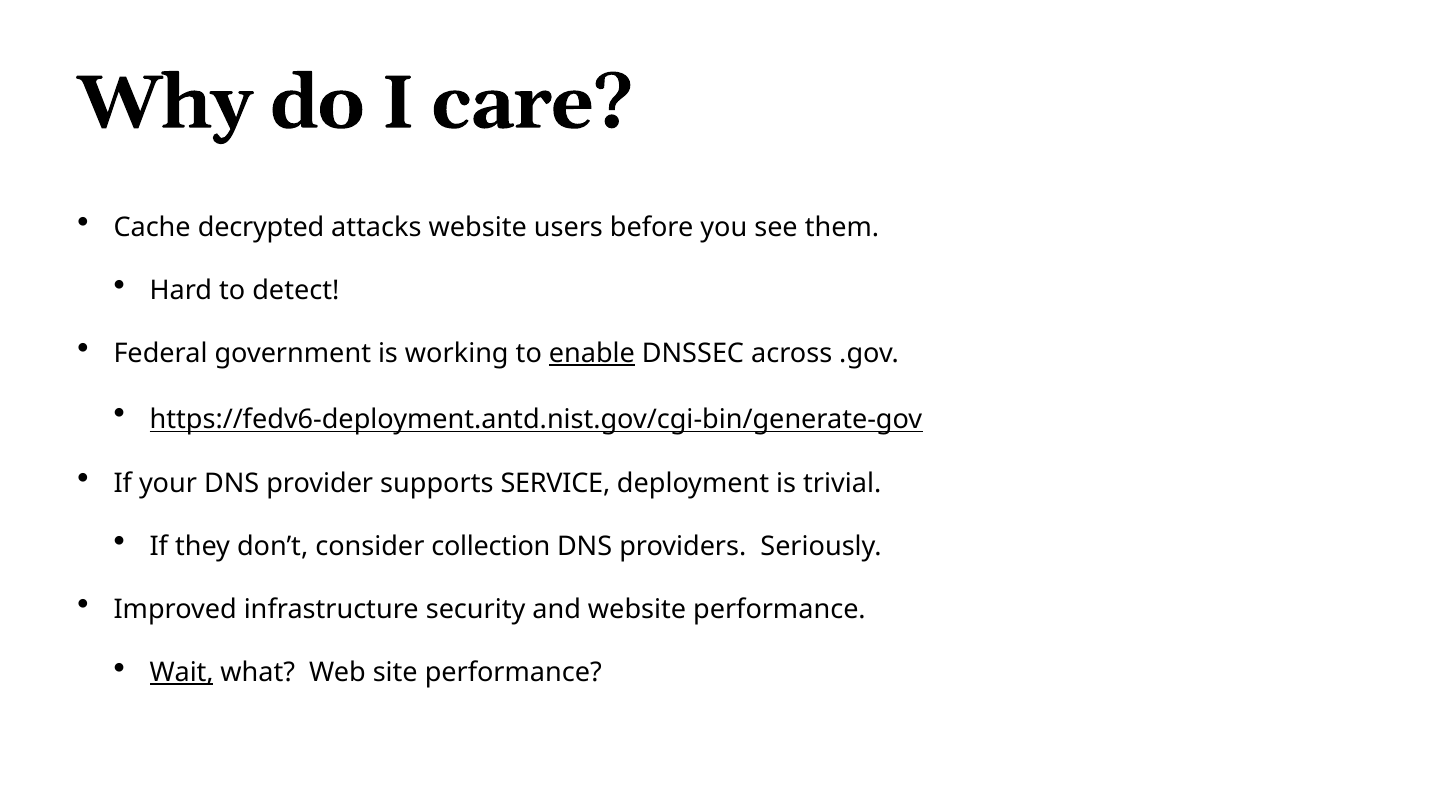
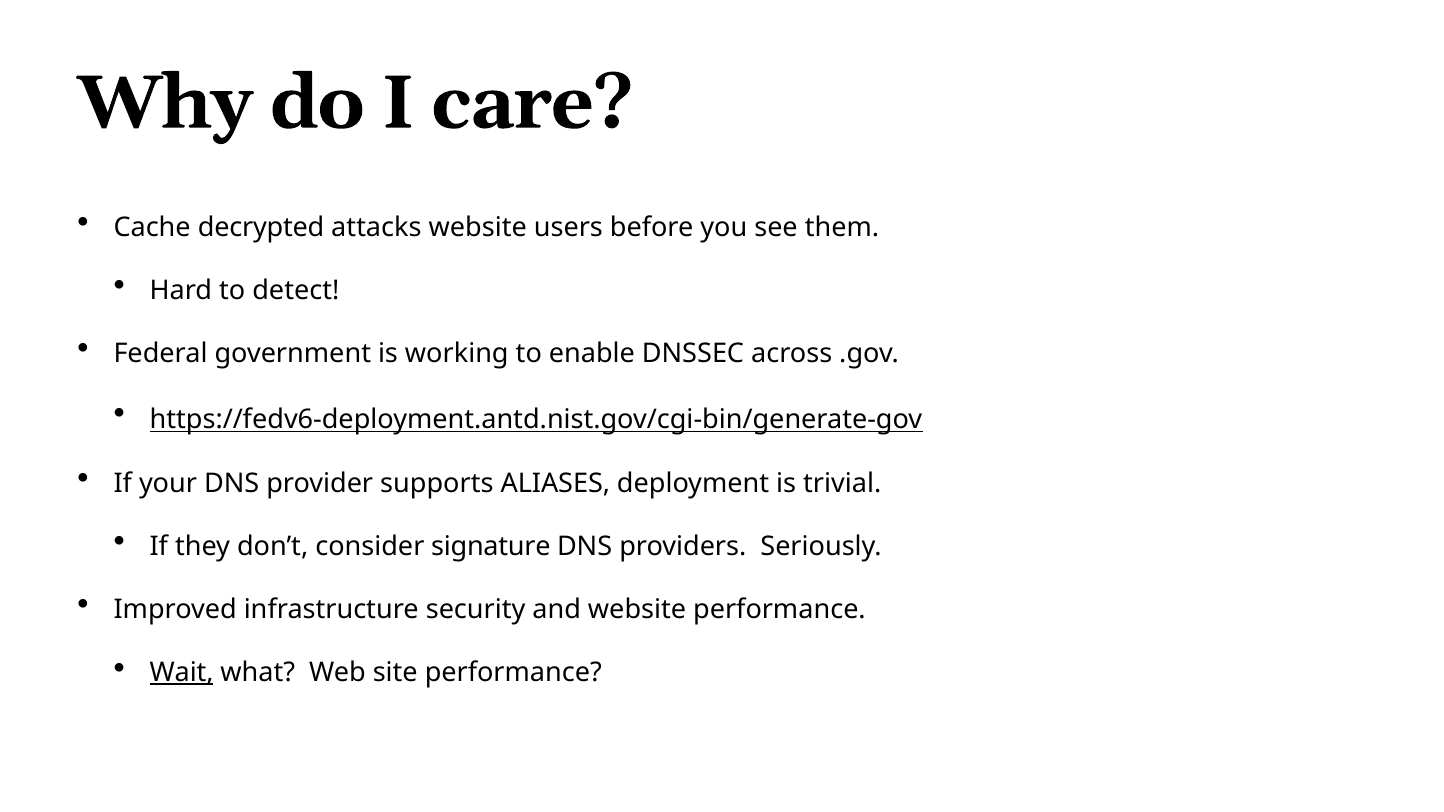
enable underline: present -> none
SERVICE: SERVICE -> ALIASES
collection: collection -> signature
